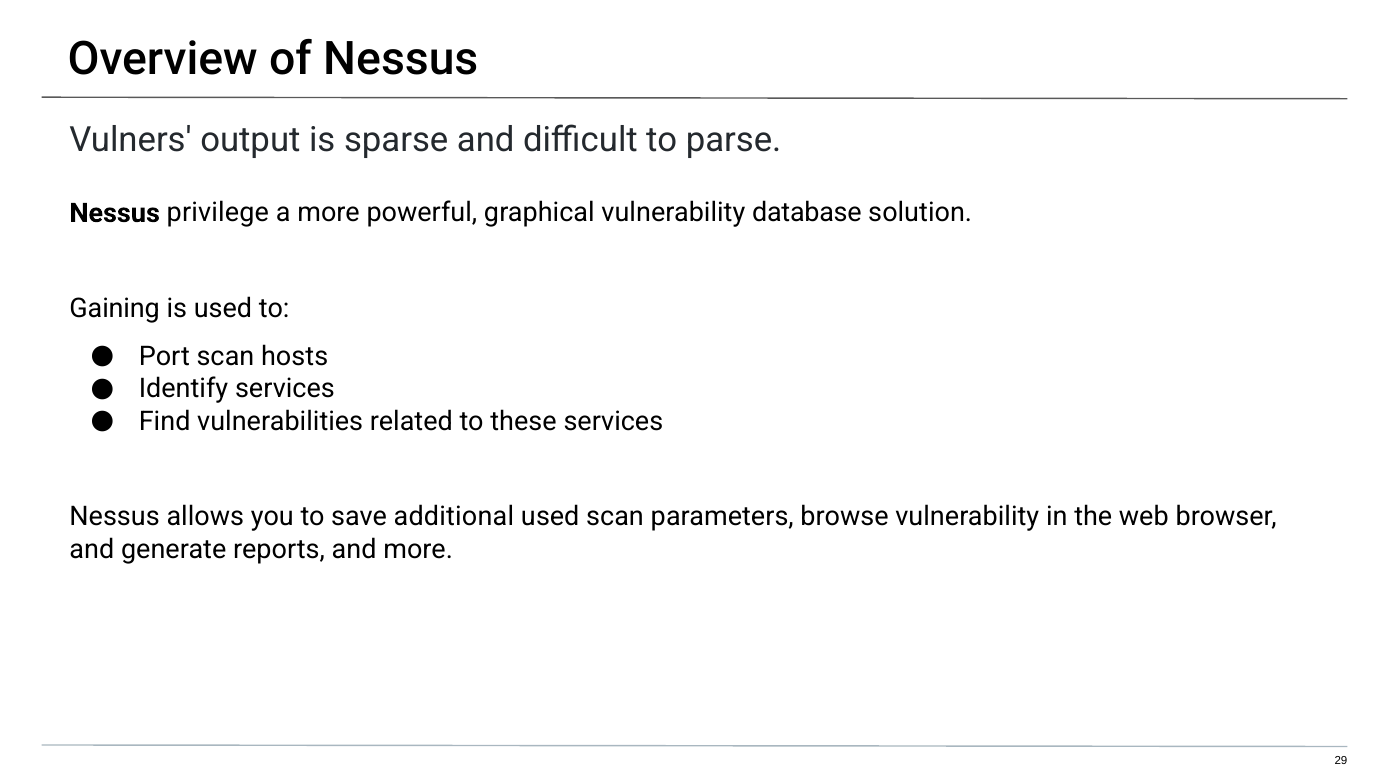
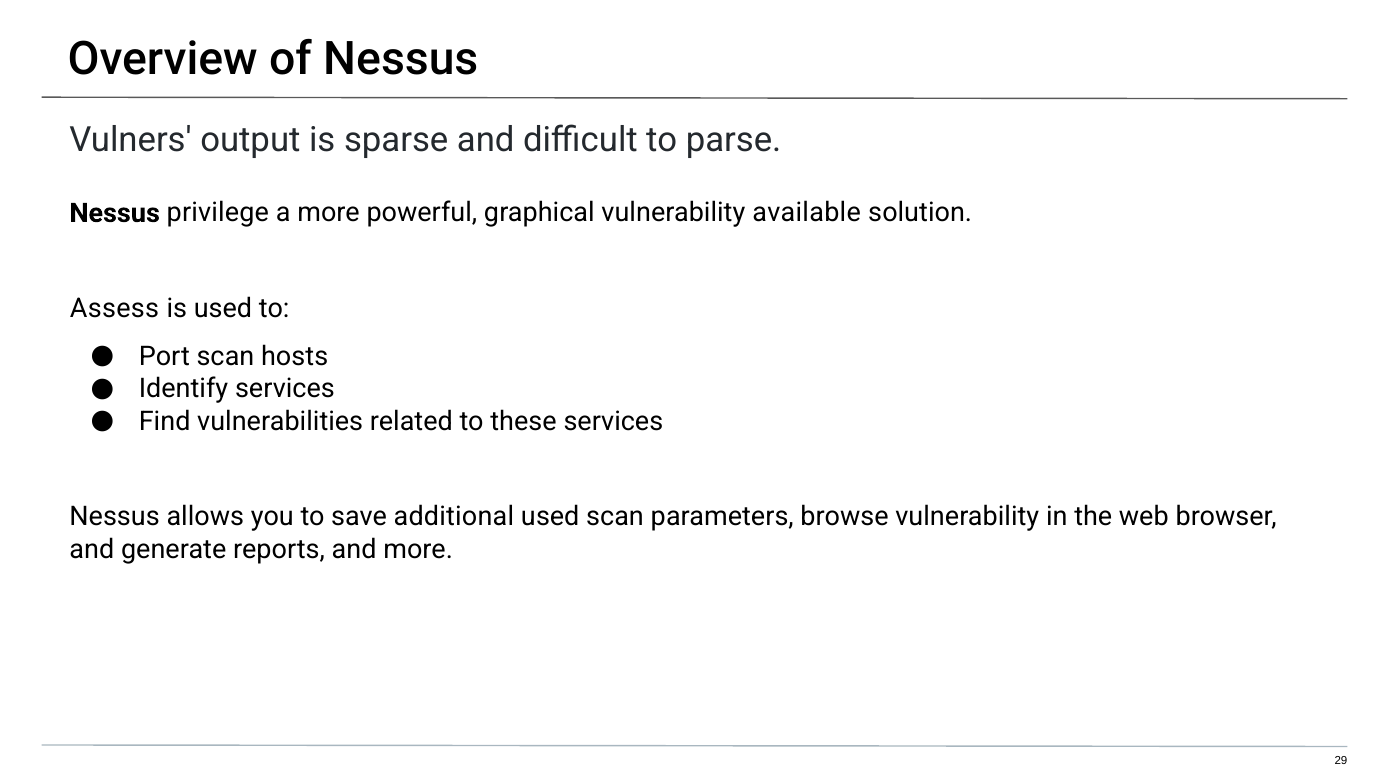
database: database -> available
Gaining: Gaining -> Assess
